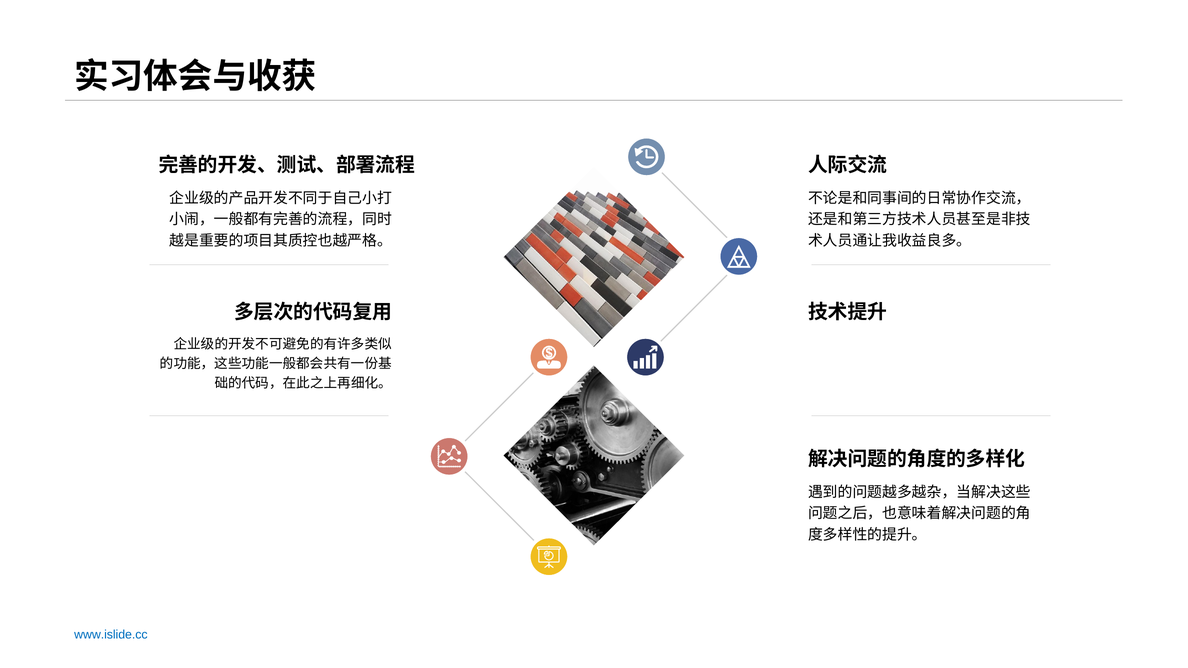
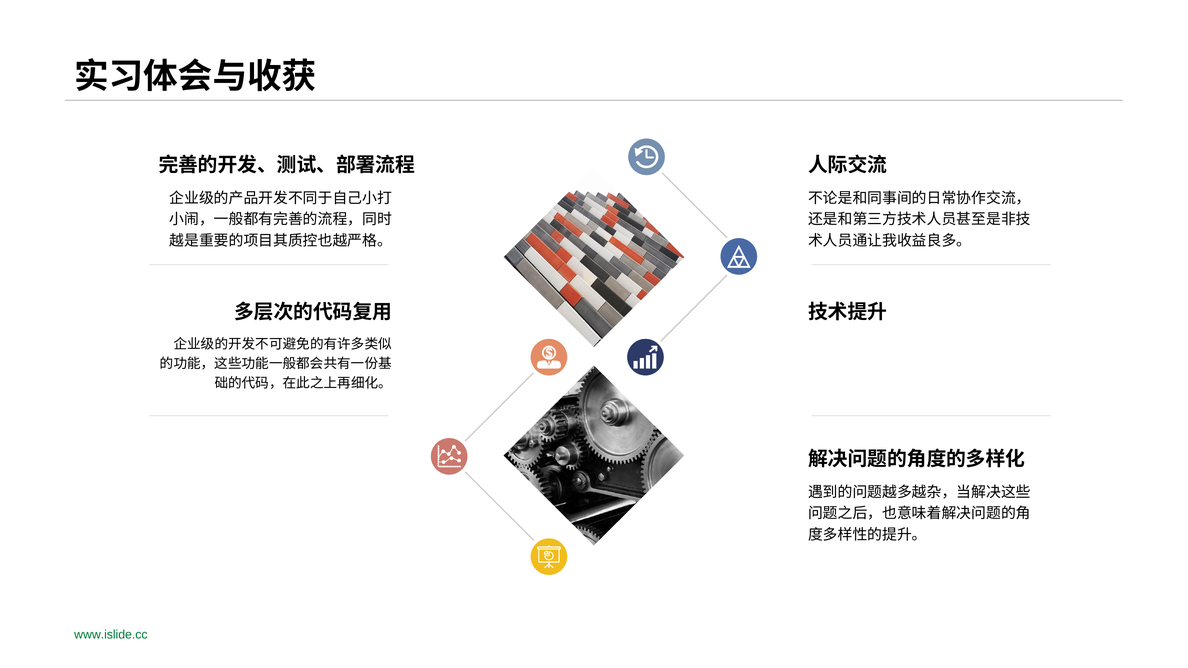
www.islide.cc colour: blue -> green
